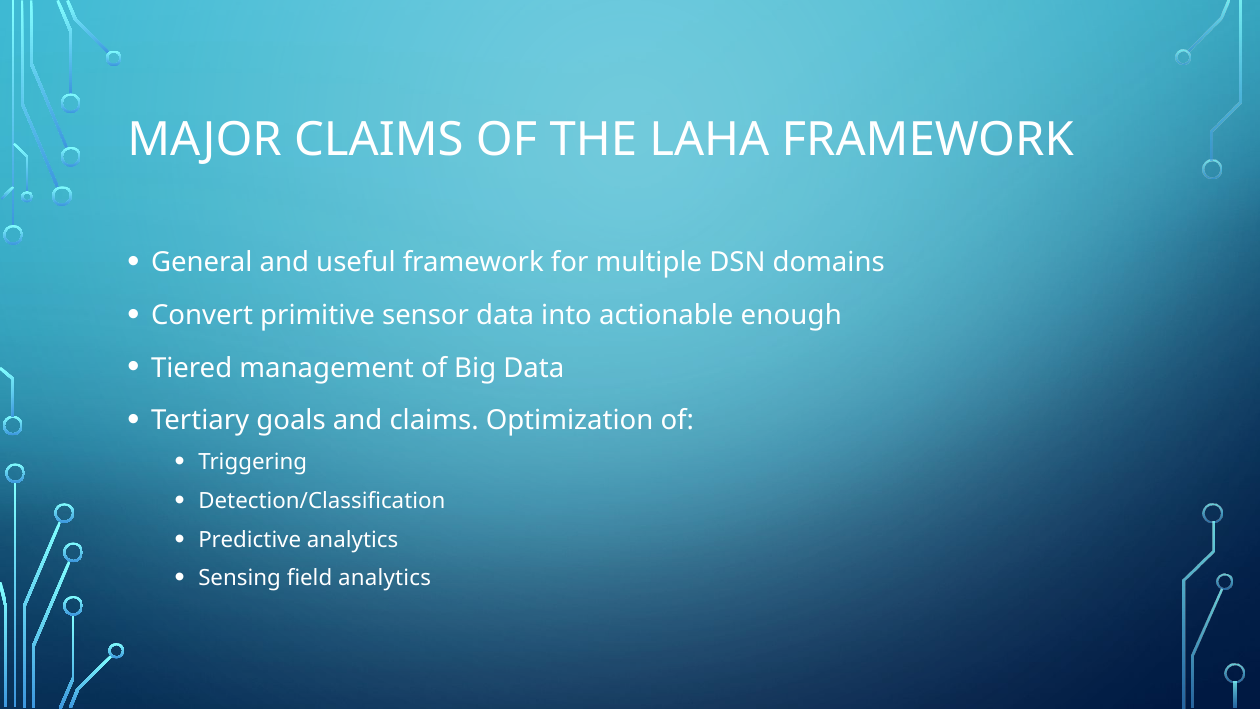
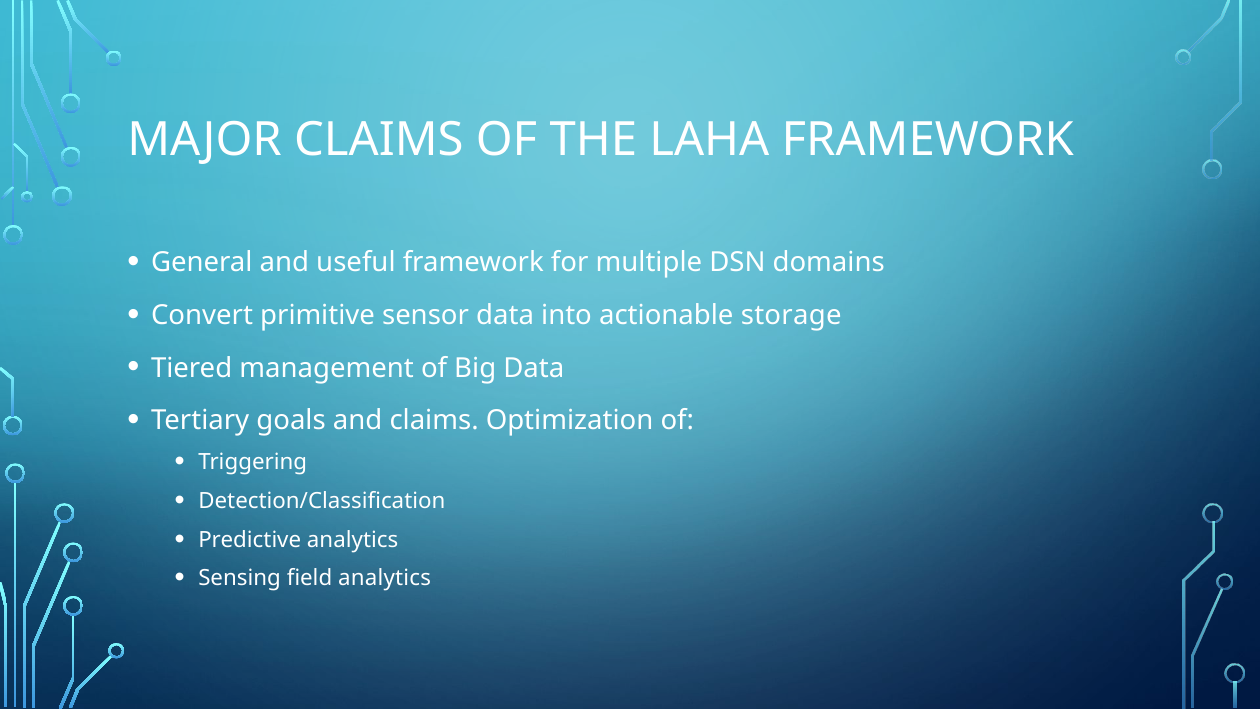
enough: enough -> storage
